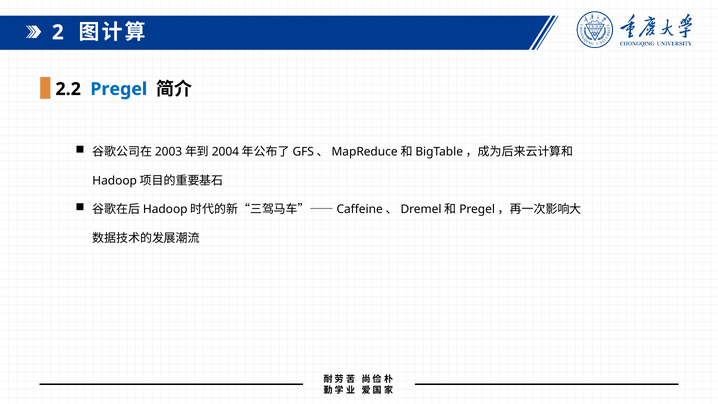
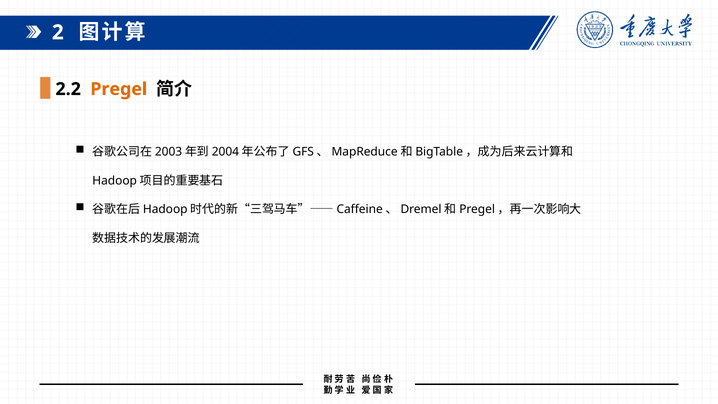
Pregel colour: blue -> orange
